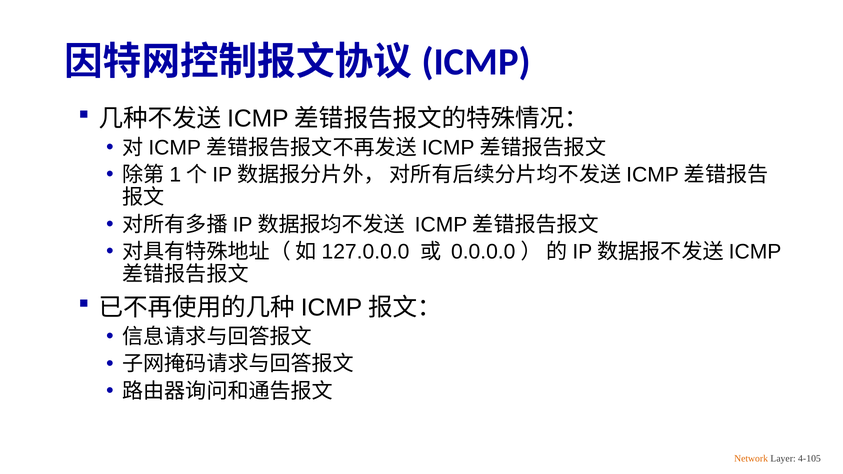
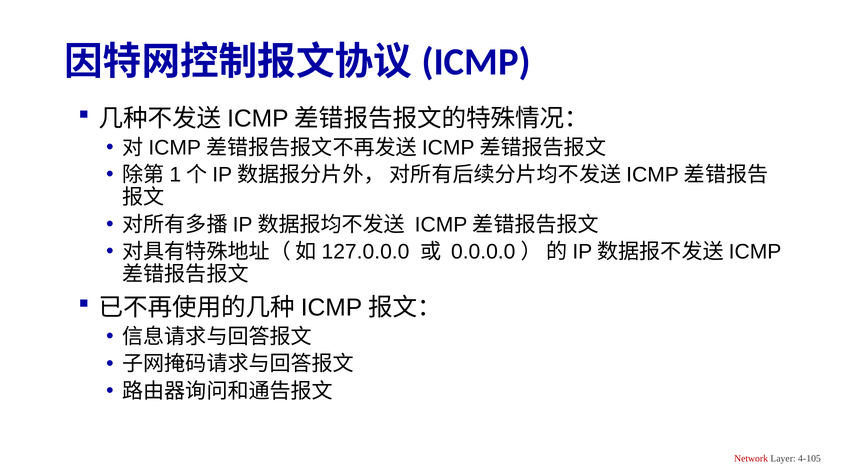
Network colour: orange -> red
